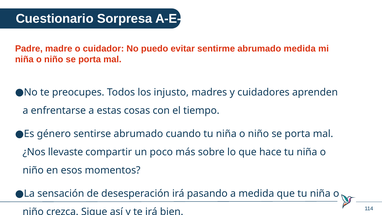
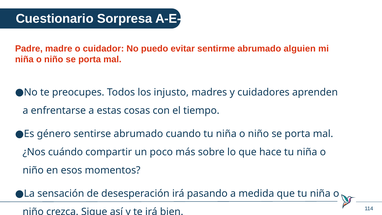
abrumado medida: medida -> alguien
llevaste: llevaste -> cuándo
